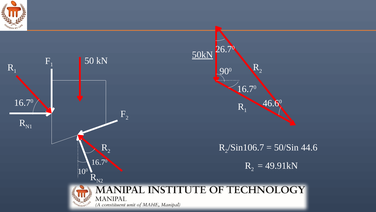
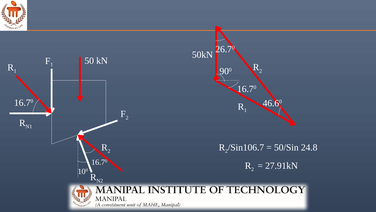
50kN underline: present -> none
44.6: 44.6 -> 24.8
49.91kN: 49.91kN -> 27.91kN
